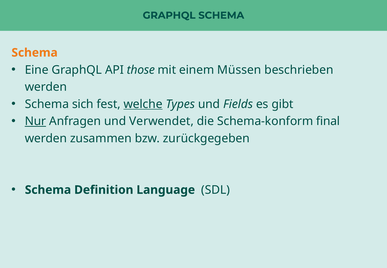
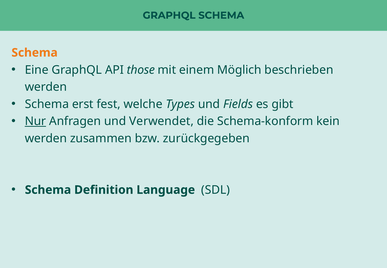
Müssen: Müssen -> Möglich
sich: sich -> erst
welche underline: present -> none
final: final -> kein
